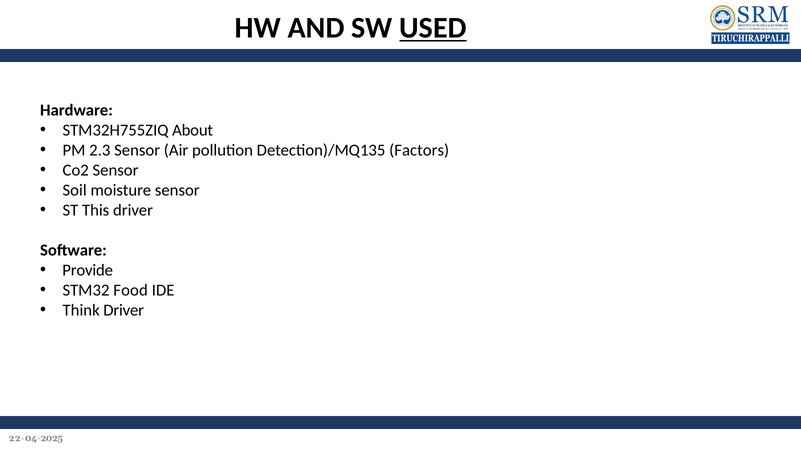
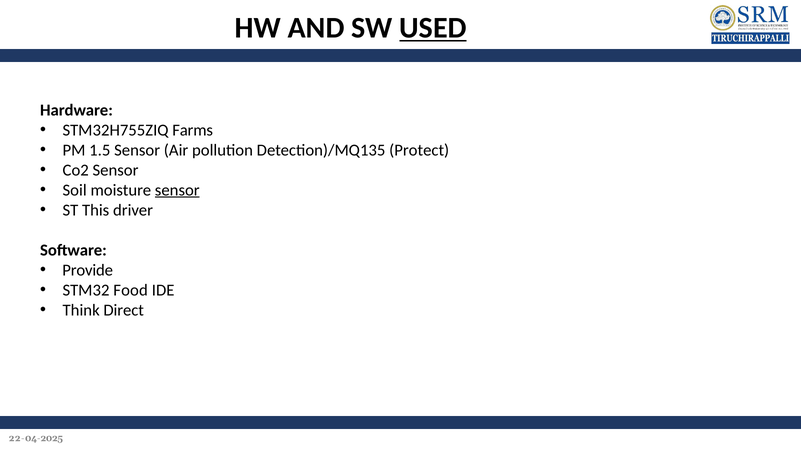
About: About -> Farms
2.3: 2.3 -> 1.5
Factors: Factors -> Protect
sensor at (177, 190) underline: none -> present
Think Driver: Driver -> Direct
